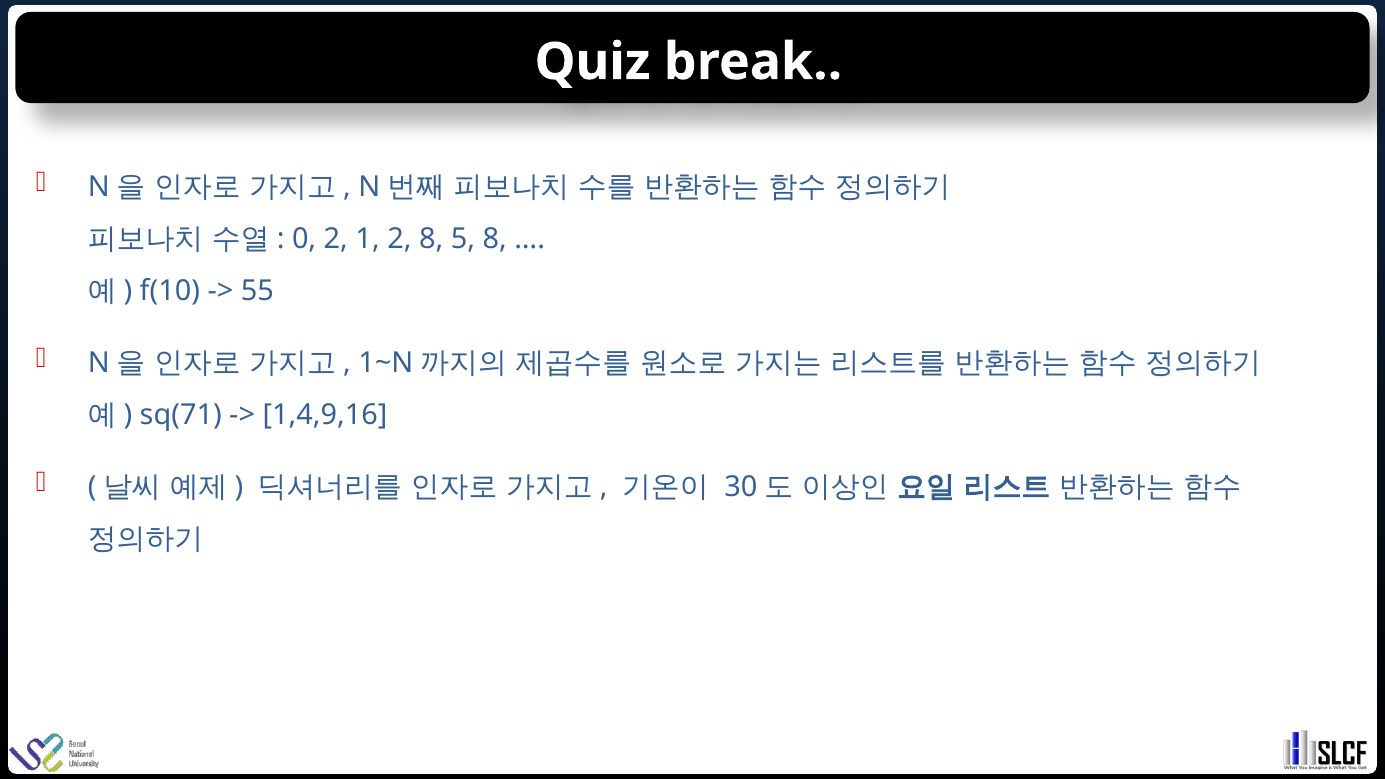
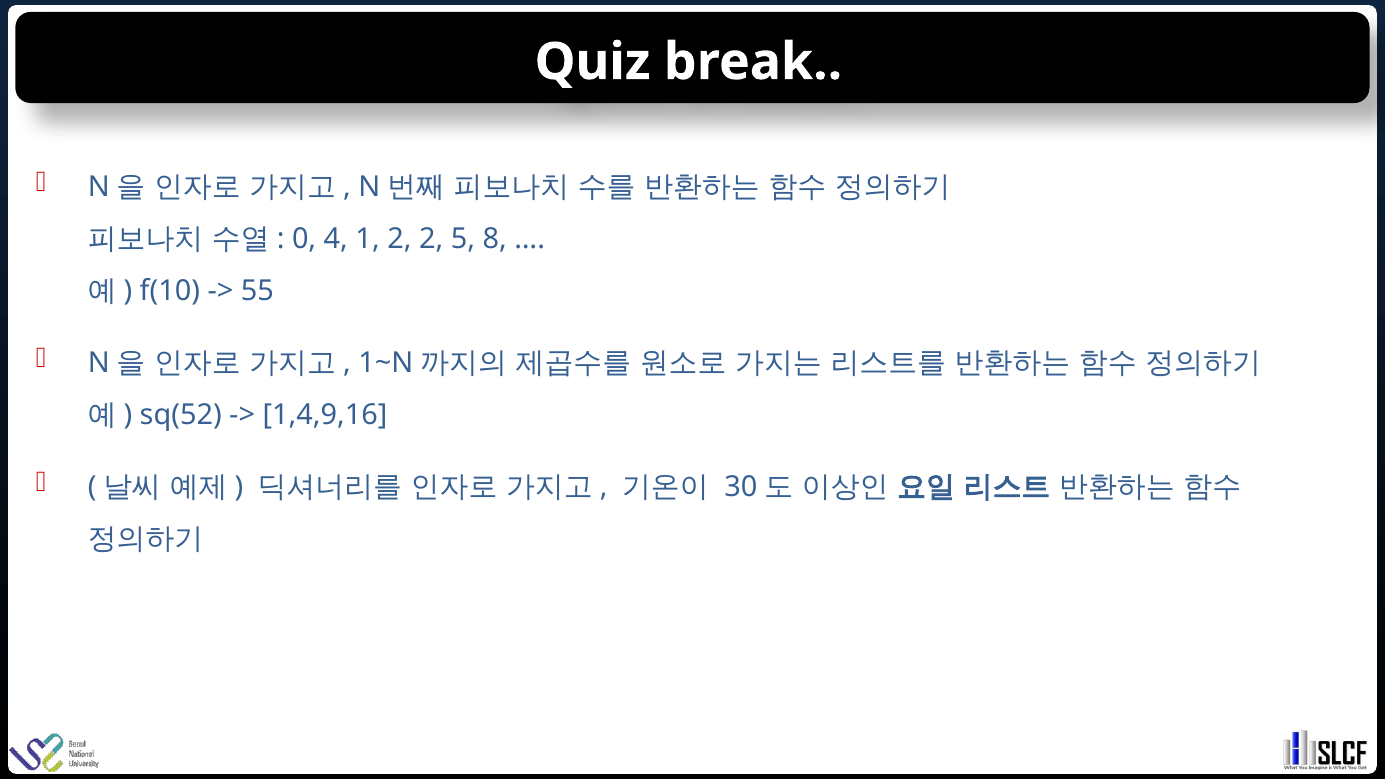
0 2: 2 -> 4
2 8: 8 -> 2
sq(71: sq(71 -> sq(52
